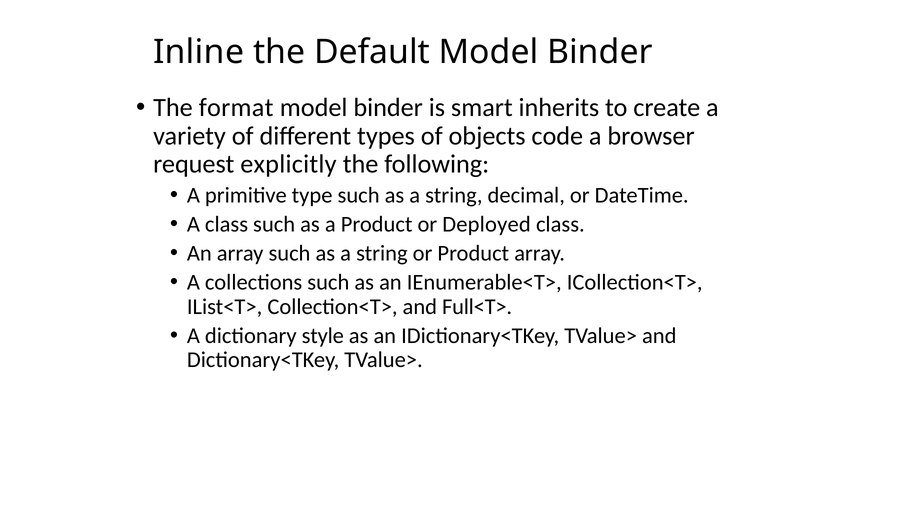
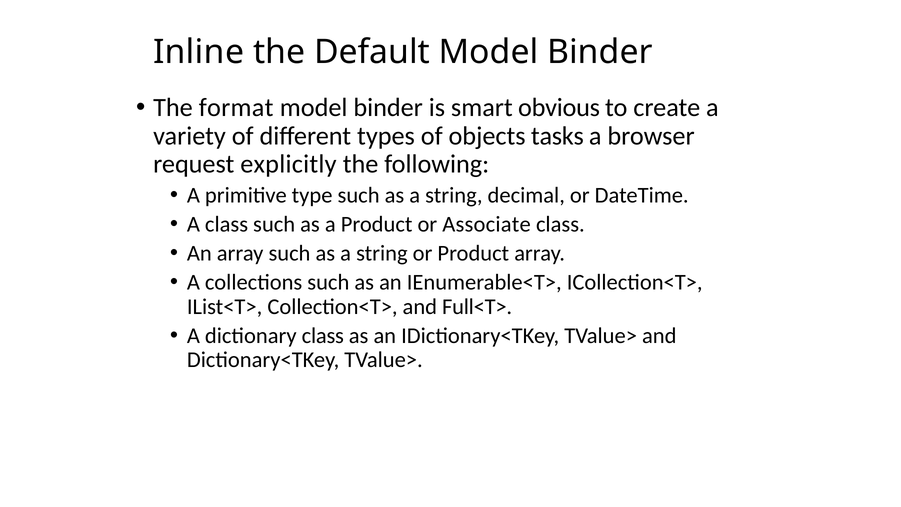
inherits: inherits -> obvious
code: code -> tasks
Deployed: Deployed -> Associate
dictionary style: style -> class
